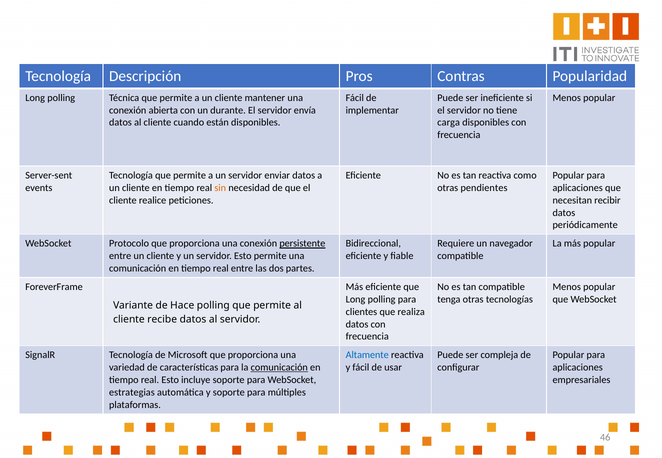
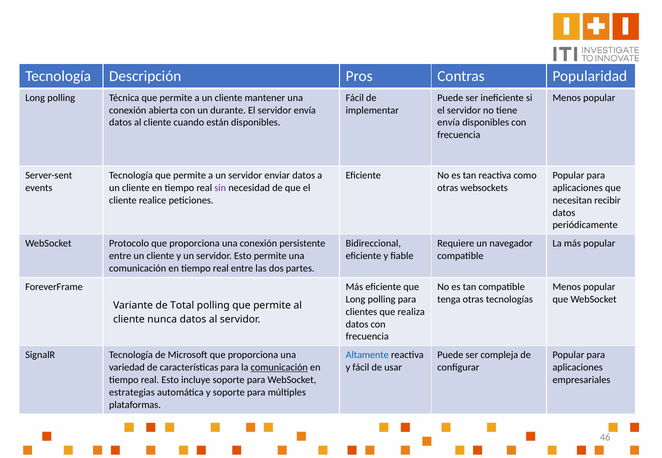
carga at (449, 123): carga -> envía
sin colour: orange -> purple
pendientes: pendientes -> websockets
persistente underline: present -> none
Hace: Hace -> Total
recibe: recibe -> nunca
